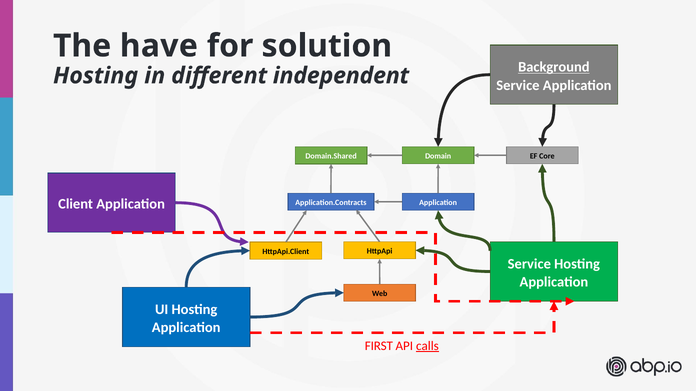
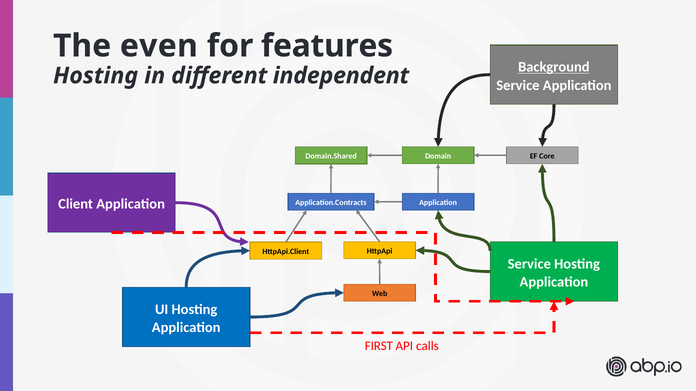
have: have -> even
solution: solution -> features
calls underline: present -> none
